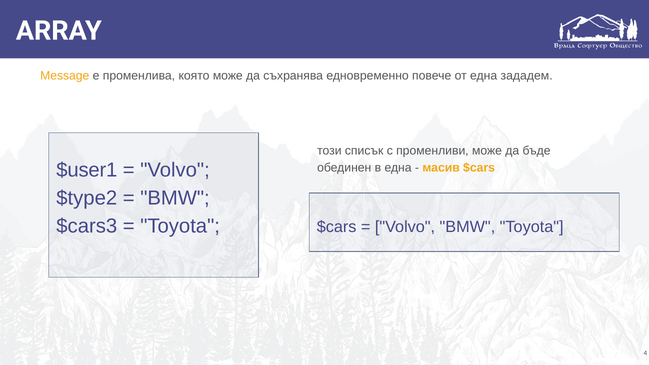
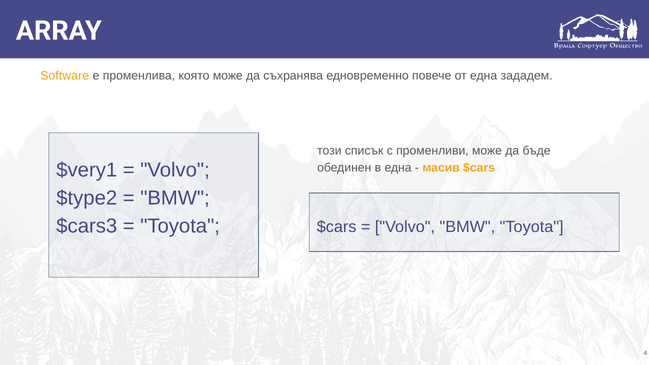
Message: Message -> Software
$user1: $user1 -> $very1
